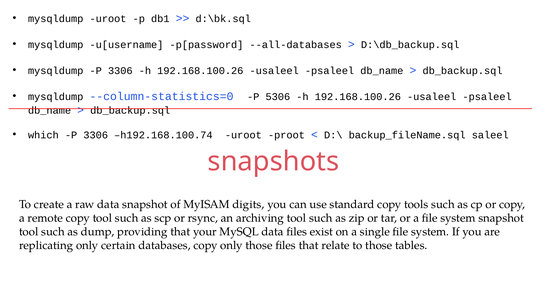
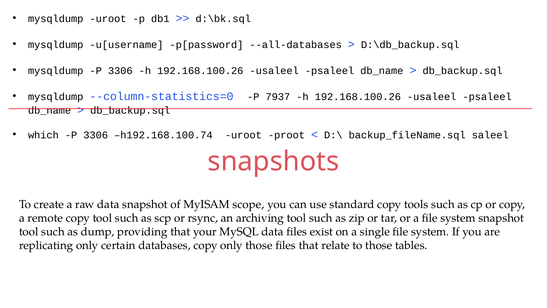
5306: 5306 -> 7937
digits: digits -> scope
